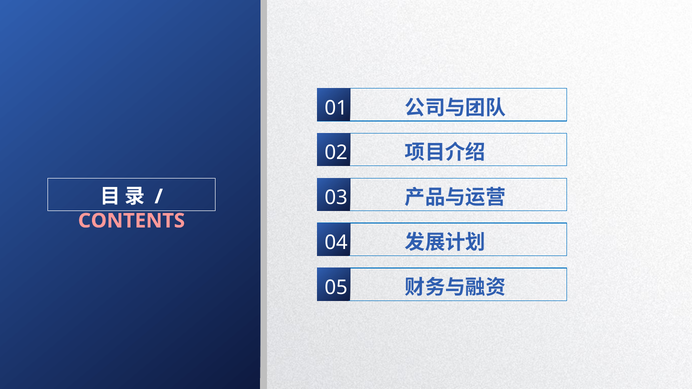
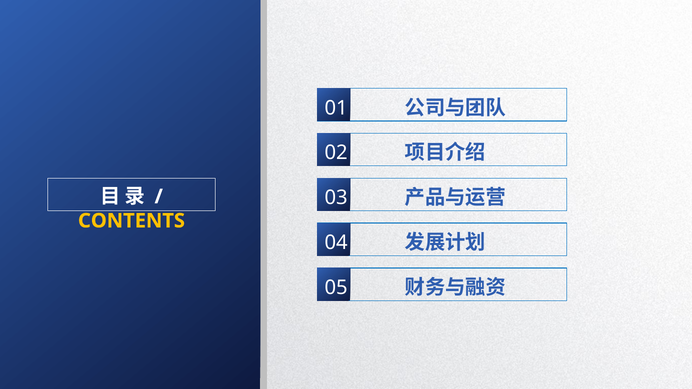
CONTENTS colour: pink -> yellow
